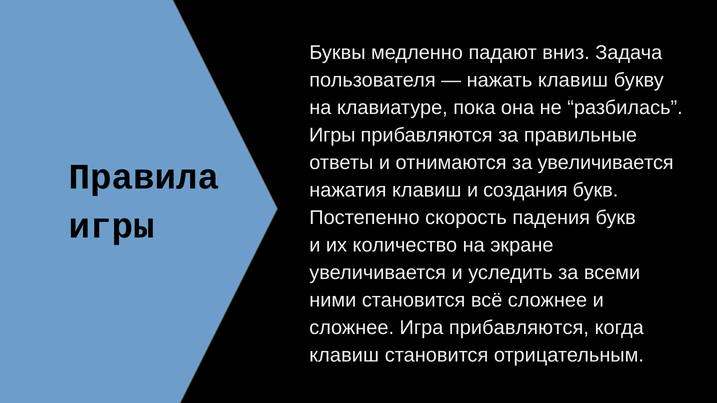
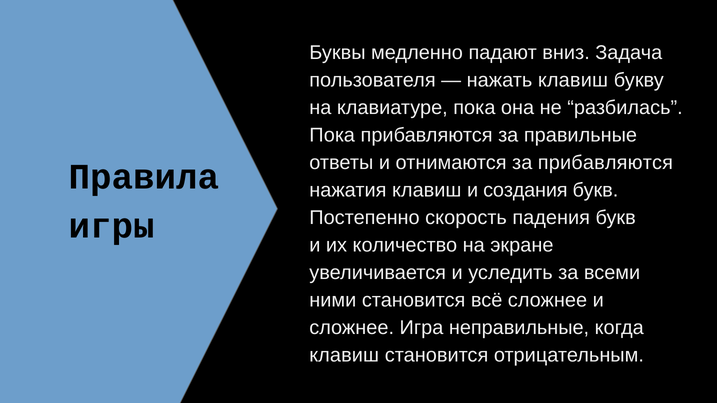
Игры at (332, 135): Игры -> Пока
за увеличивается: увеличивается -> прибавляются
Игра прибавляются: прибавляются -> неправильные
